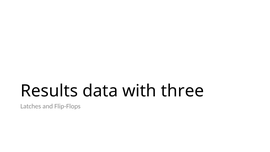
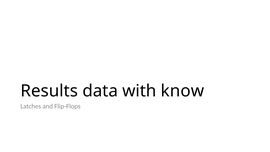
three: three -> know
